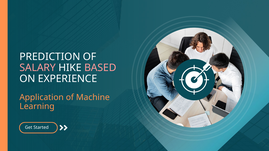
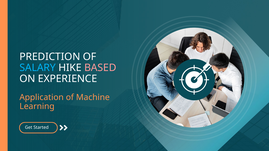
SALARY colour: pink -> light blue
